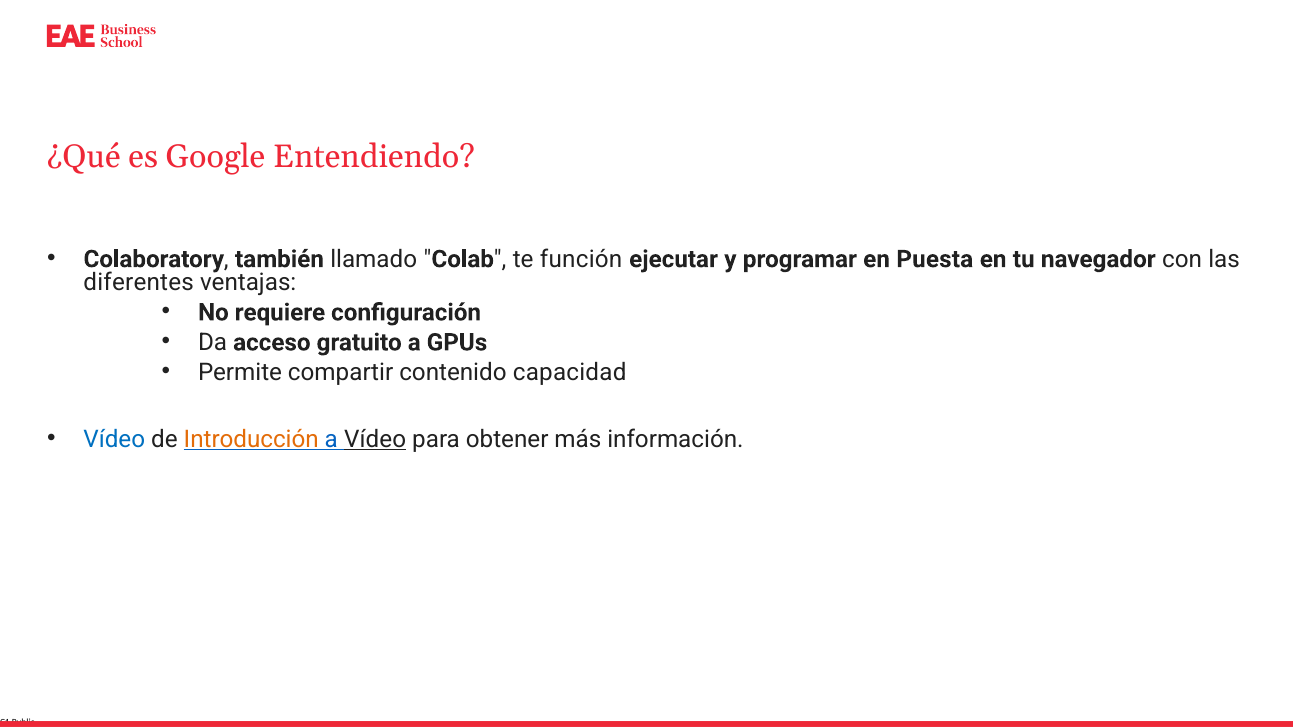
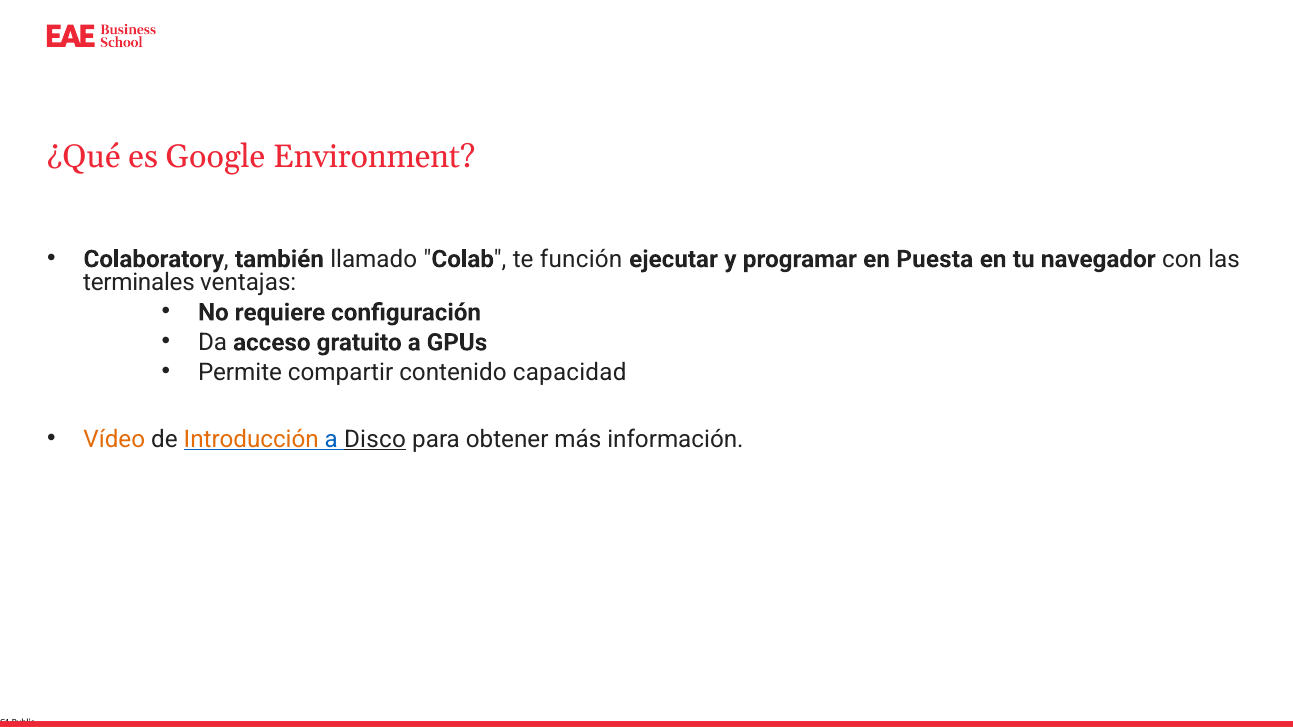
Entendiendo: Entendiendo -> Environment
diferentes: diferentes -> terminales
Vídeo at (114, 439) colour: blue -> orange
a Vídeo: Vídeo -> Disco
